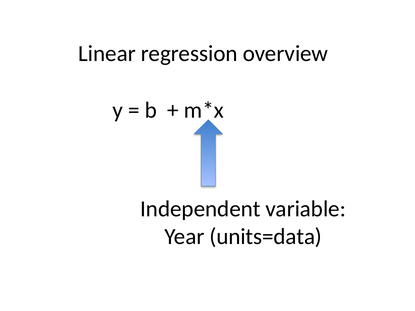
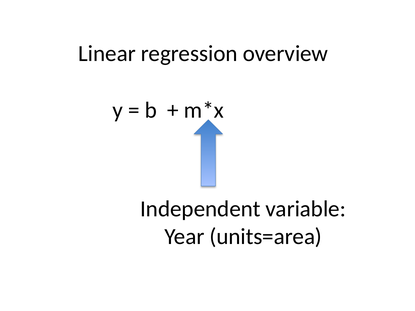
units=data: units=data -> units=area
